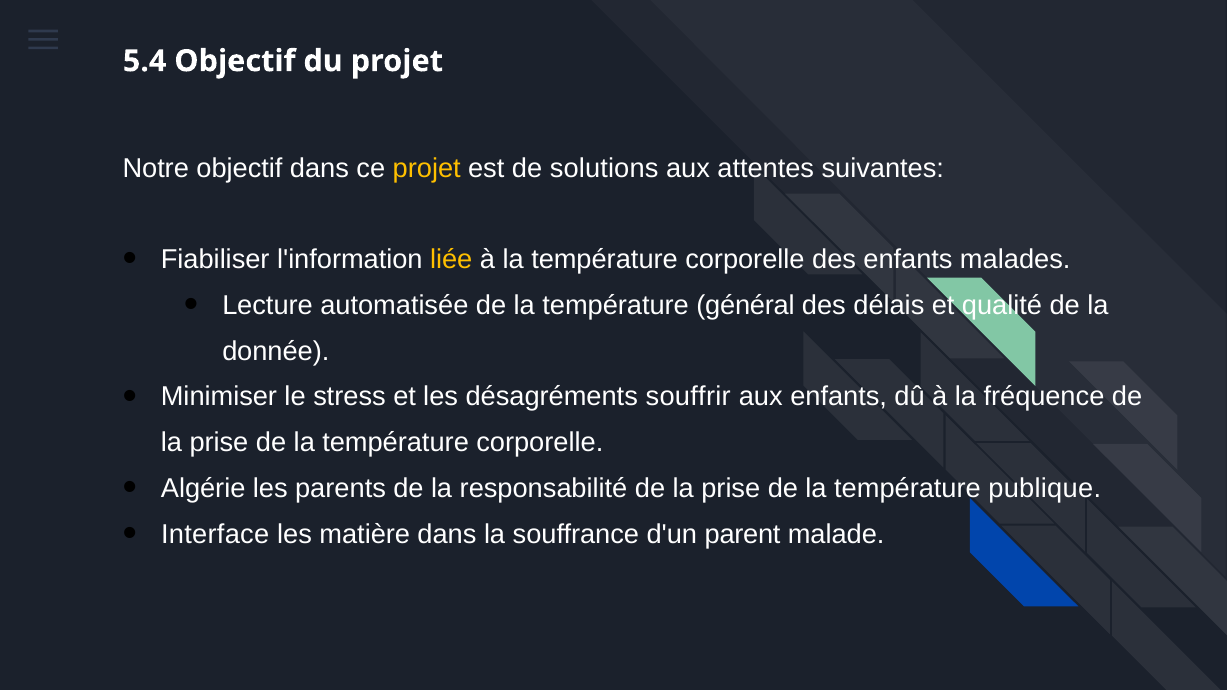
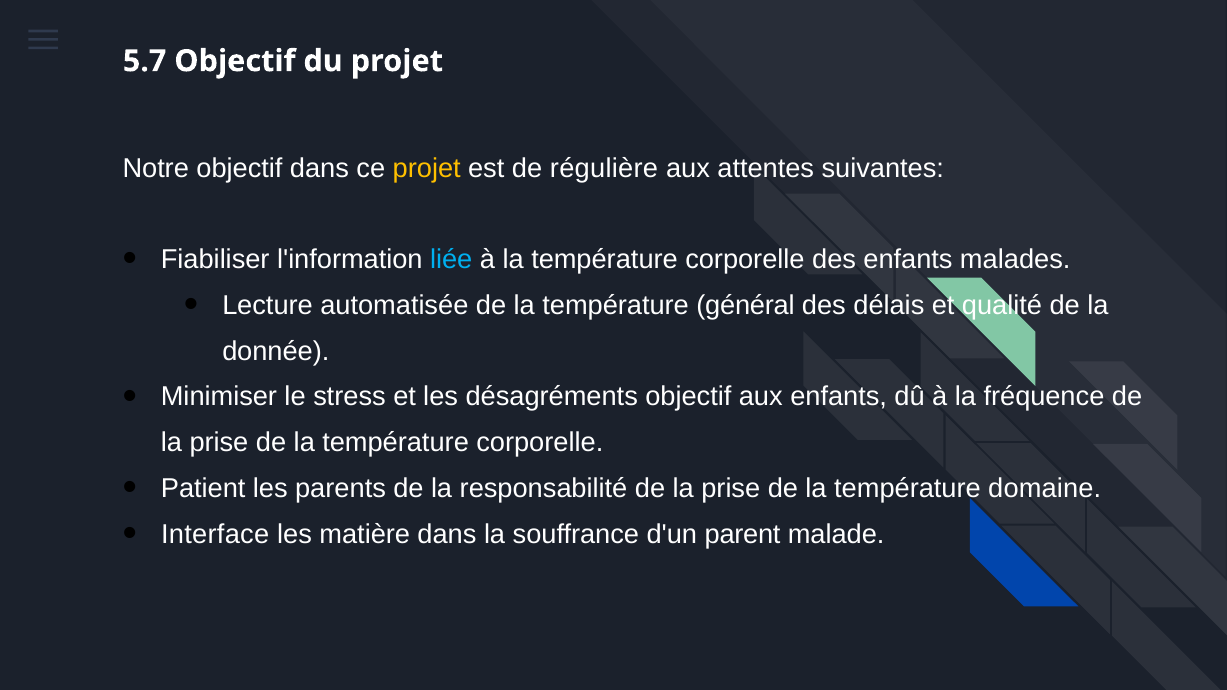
5.4: 5.4 -> 5.7
solutions: solutions -> régulière
liée colour: yellow -> light blue
désagréments souffrir: souffrir -> objectif
Algérie: Algérie -> Patient
publique: publique -> domaine
